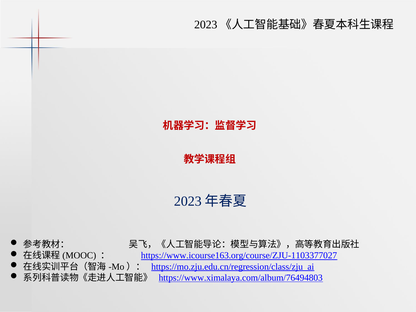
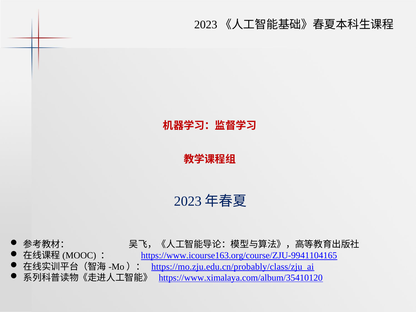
https://www.icourse163.org/course/ZJU-1103377027: https://www.icourse163.org/course/ZJU-1103377027 -> https://www.icourse163.org/course/ZJU-9941104165
https://mo.zju.edu.cn/regression/class/zju_ai: https://mo.zju.edu.cn/regression/class/zju_ai -> https://mo.zju.edu.cn/probably/class/zju_ai
https://www.ximalaya.com/album/76494803: https://www.ximalaya.com/album/76494803 -> https://www.ximalaya.com/album/35410120
